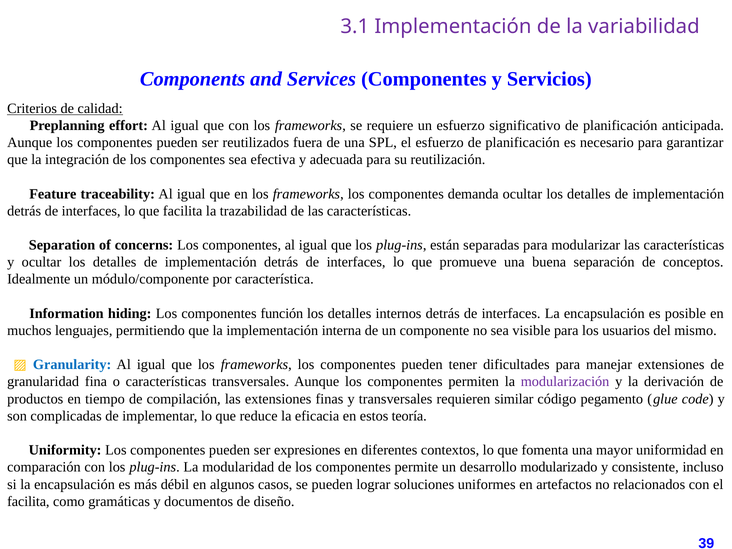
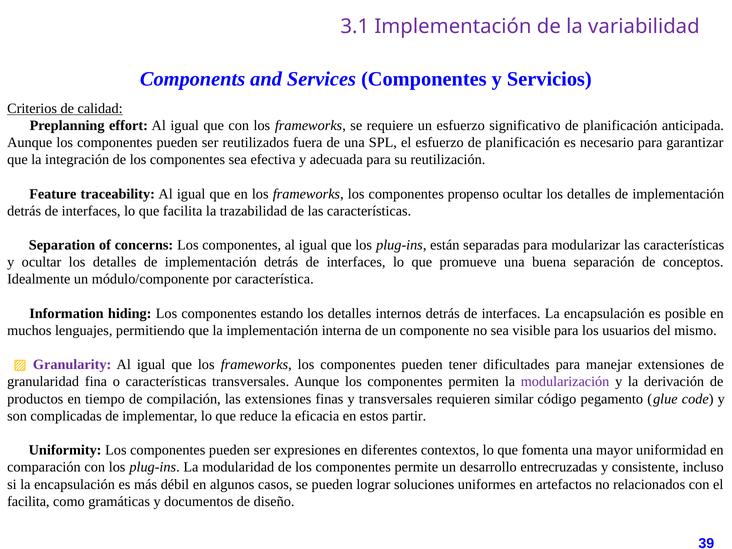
demanda: demanda -> propenso
función: función -> estando
Granularity colour: blue -> purple
teoría: teoría -> partir
modularizado: modularizado -> entrecruzadas
